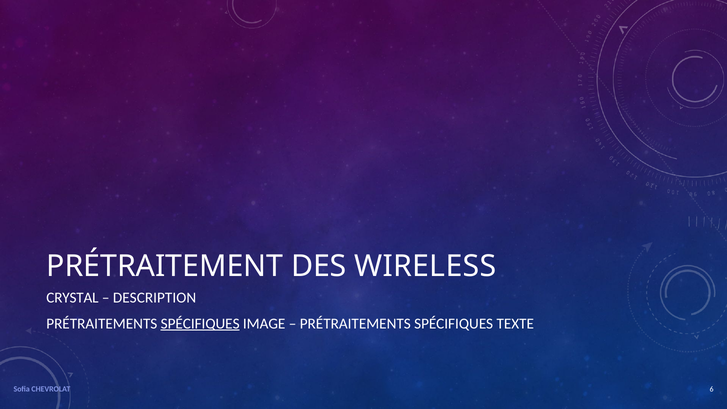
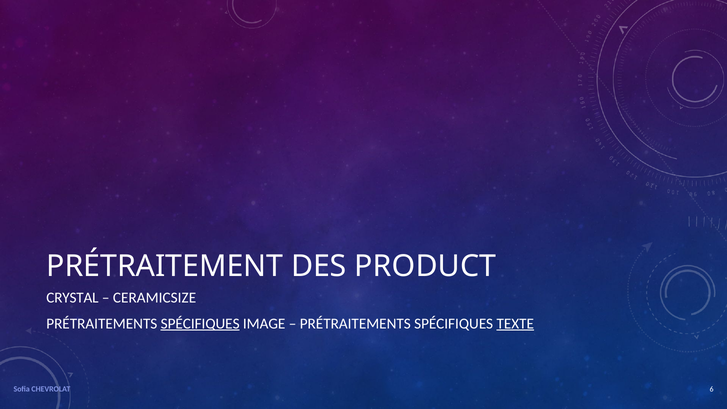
WIRELESS: WIRELESS -> PRODUCT
DESCRIPTION: DESCRIPTION -> CERAMICSIZE
TEXTE underline: none -> present
